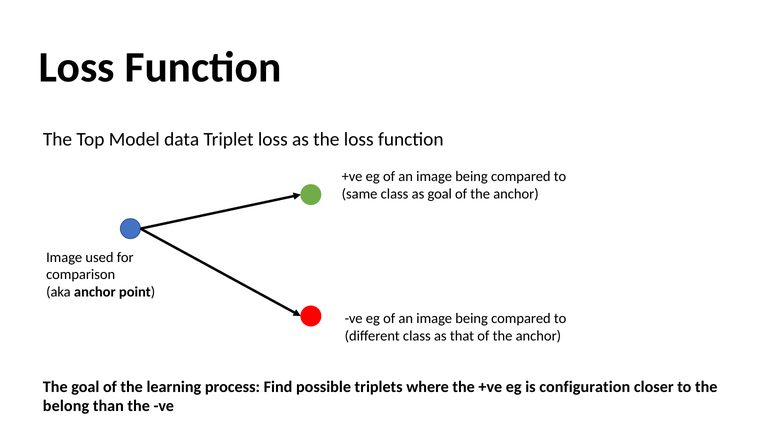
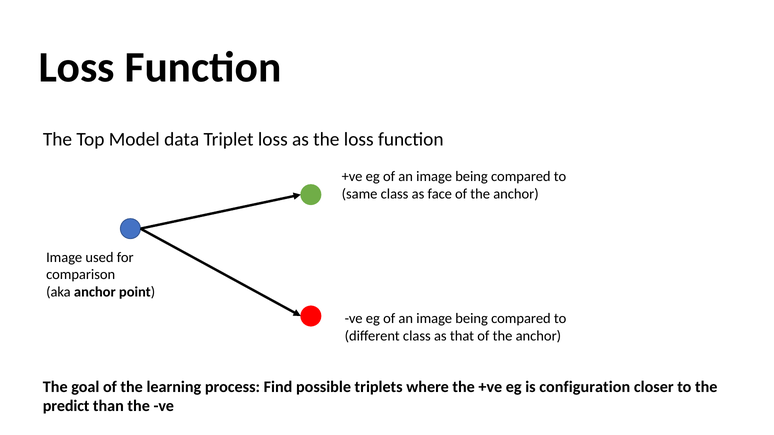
as goal: goal -> face
belong: belong -> predict
